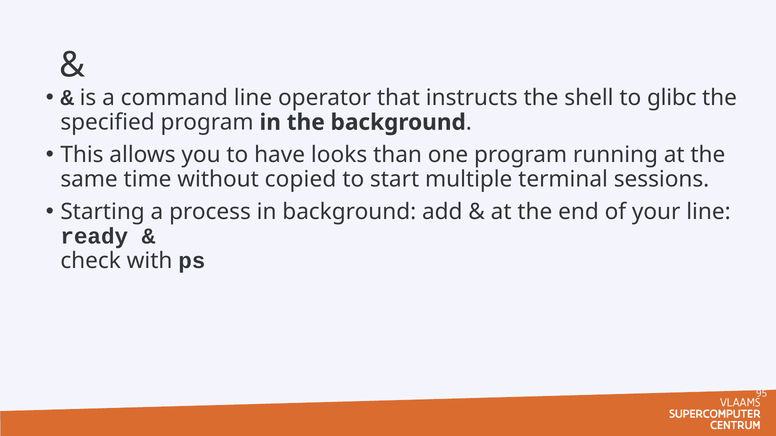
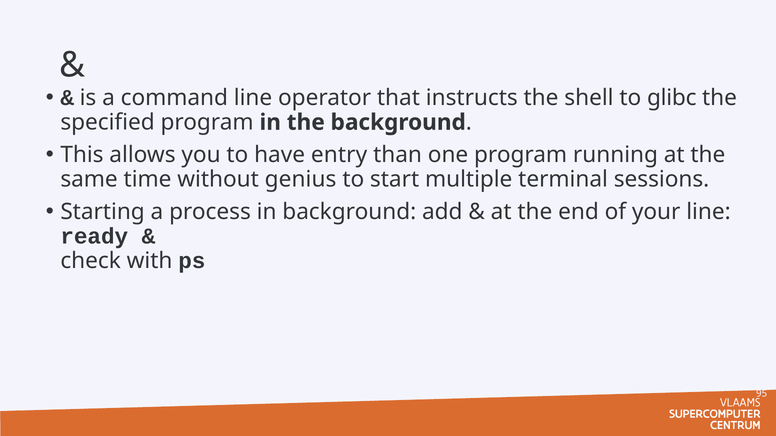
looks: looks -> entry
copied: copied -> genius
